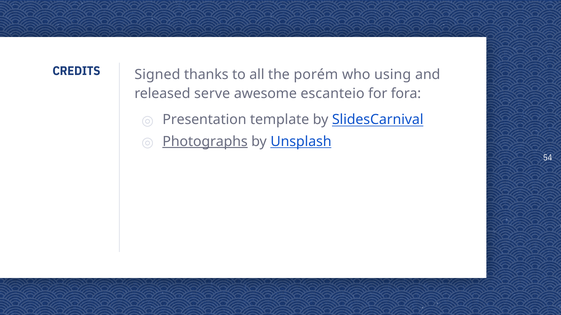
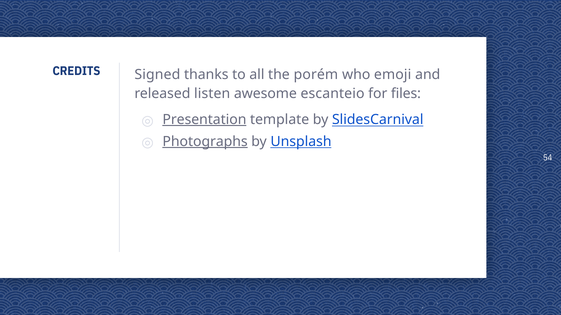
using: using -> emoji
serve: serve -> listen
fora: fora -> files
Presentation underline: none -> present
